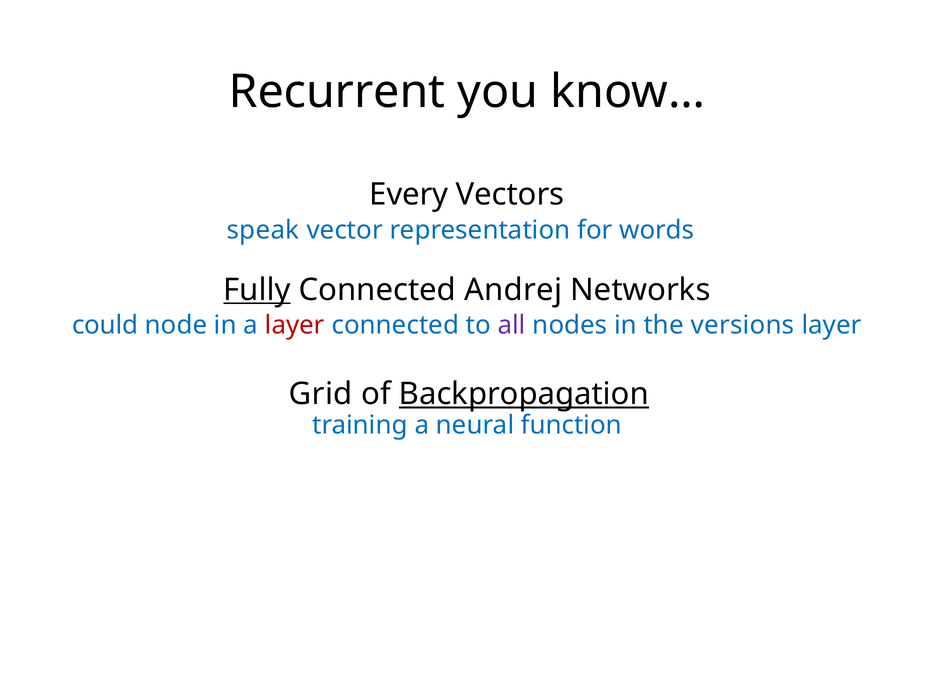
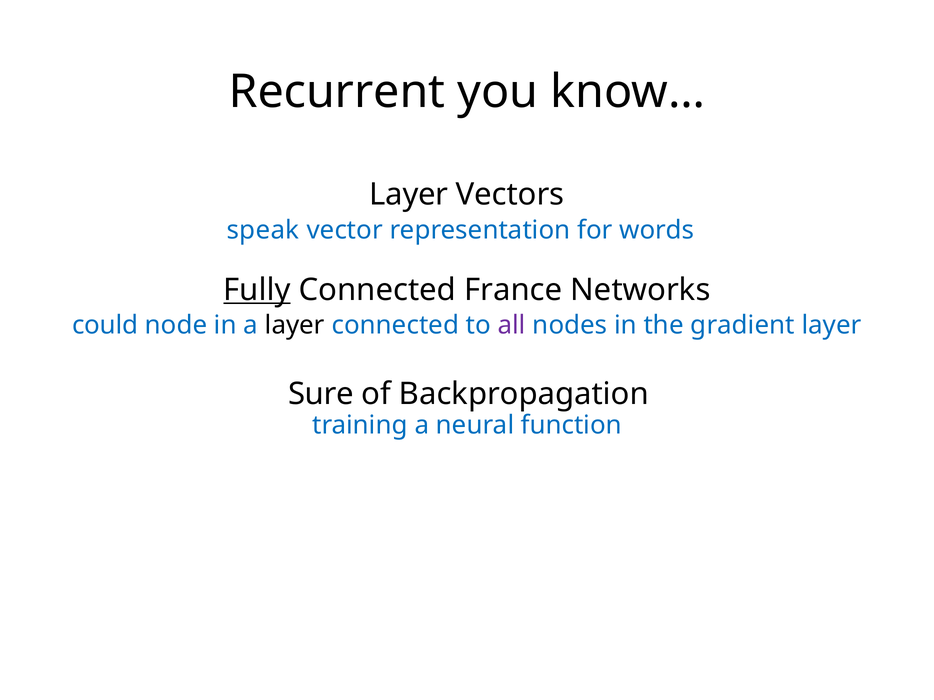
Every at (409, 195): Every -> Layer
Andrej: Andrej -> France
layer at (295, 326) colour: red -> black
versions: versions -> gradient
Grid: Grid -> Sure
Backpropagation underline: present -> none
